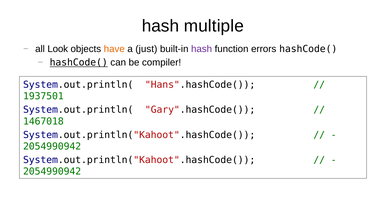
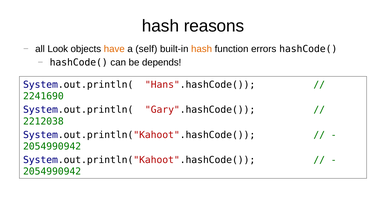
multiple: multiple -> reasons
just: just -> self
hash at (202, 49) colour: purple -> orange
hashCode( at (79, 63) underline: present -> none
compiler: compiler -> depends
1937501: 1937501 -> 2241690
1467018: 1467018 -> 2212038
